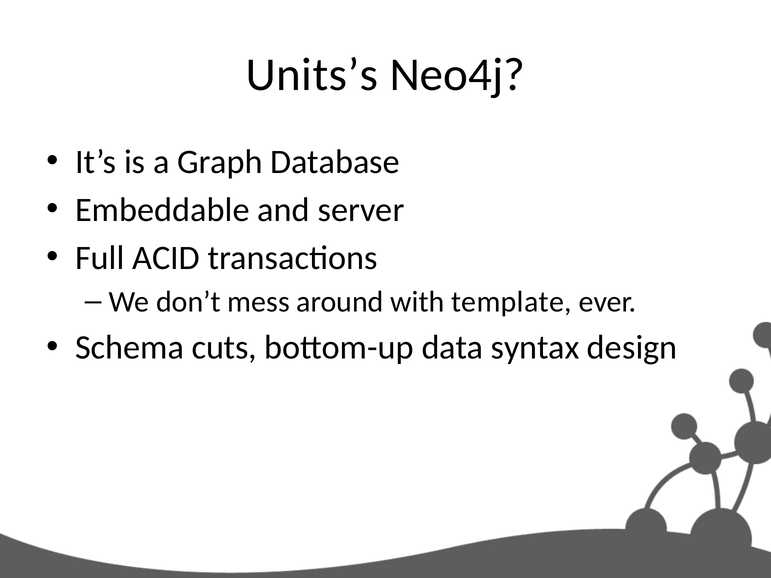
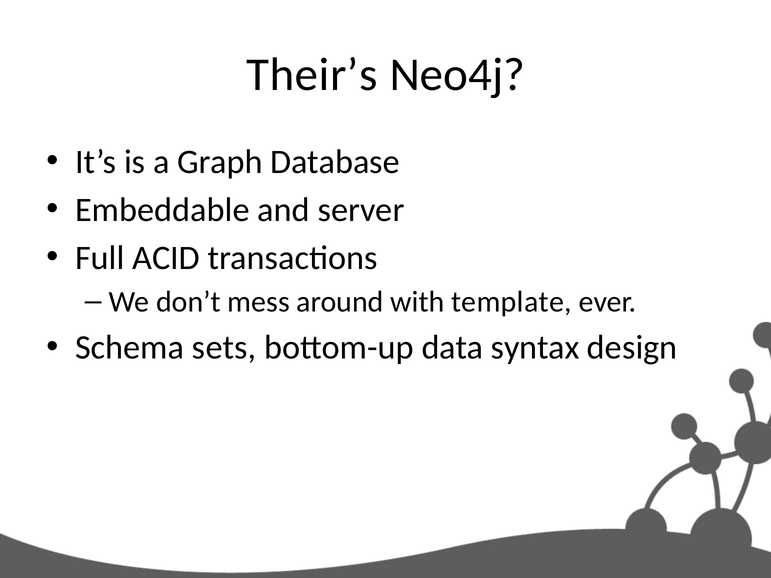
Units’s: Units’s -> Their’s
cuts: cuts -> sets
